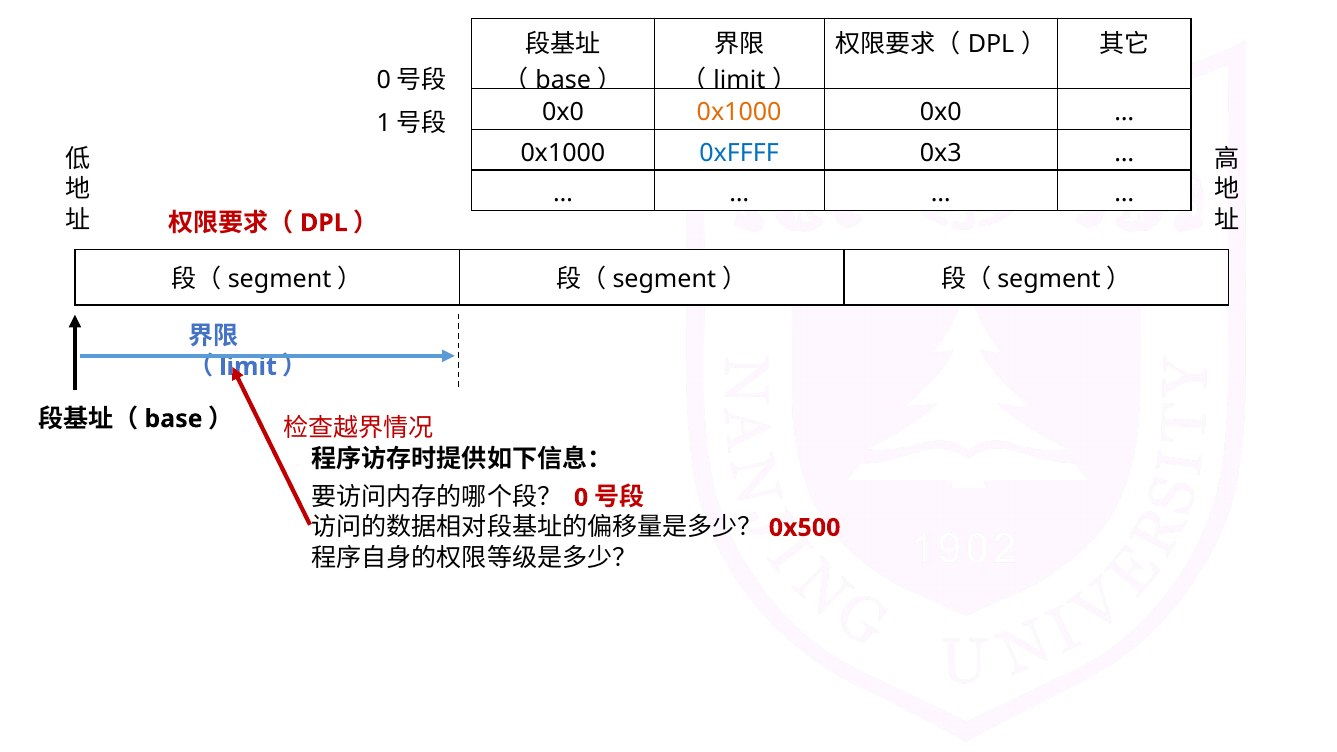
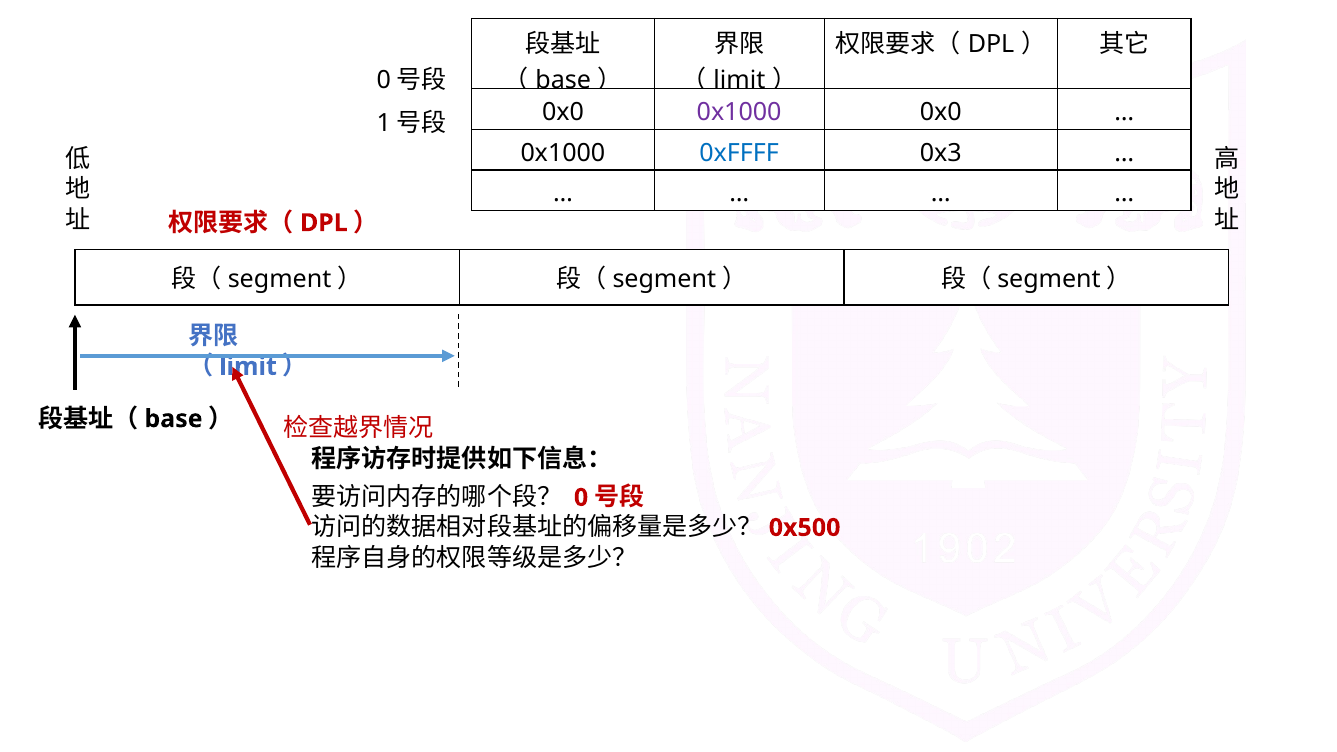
0x1000 at (739, 112) colour: orange -> purple
